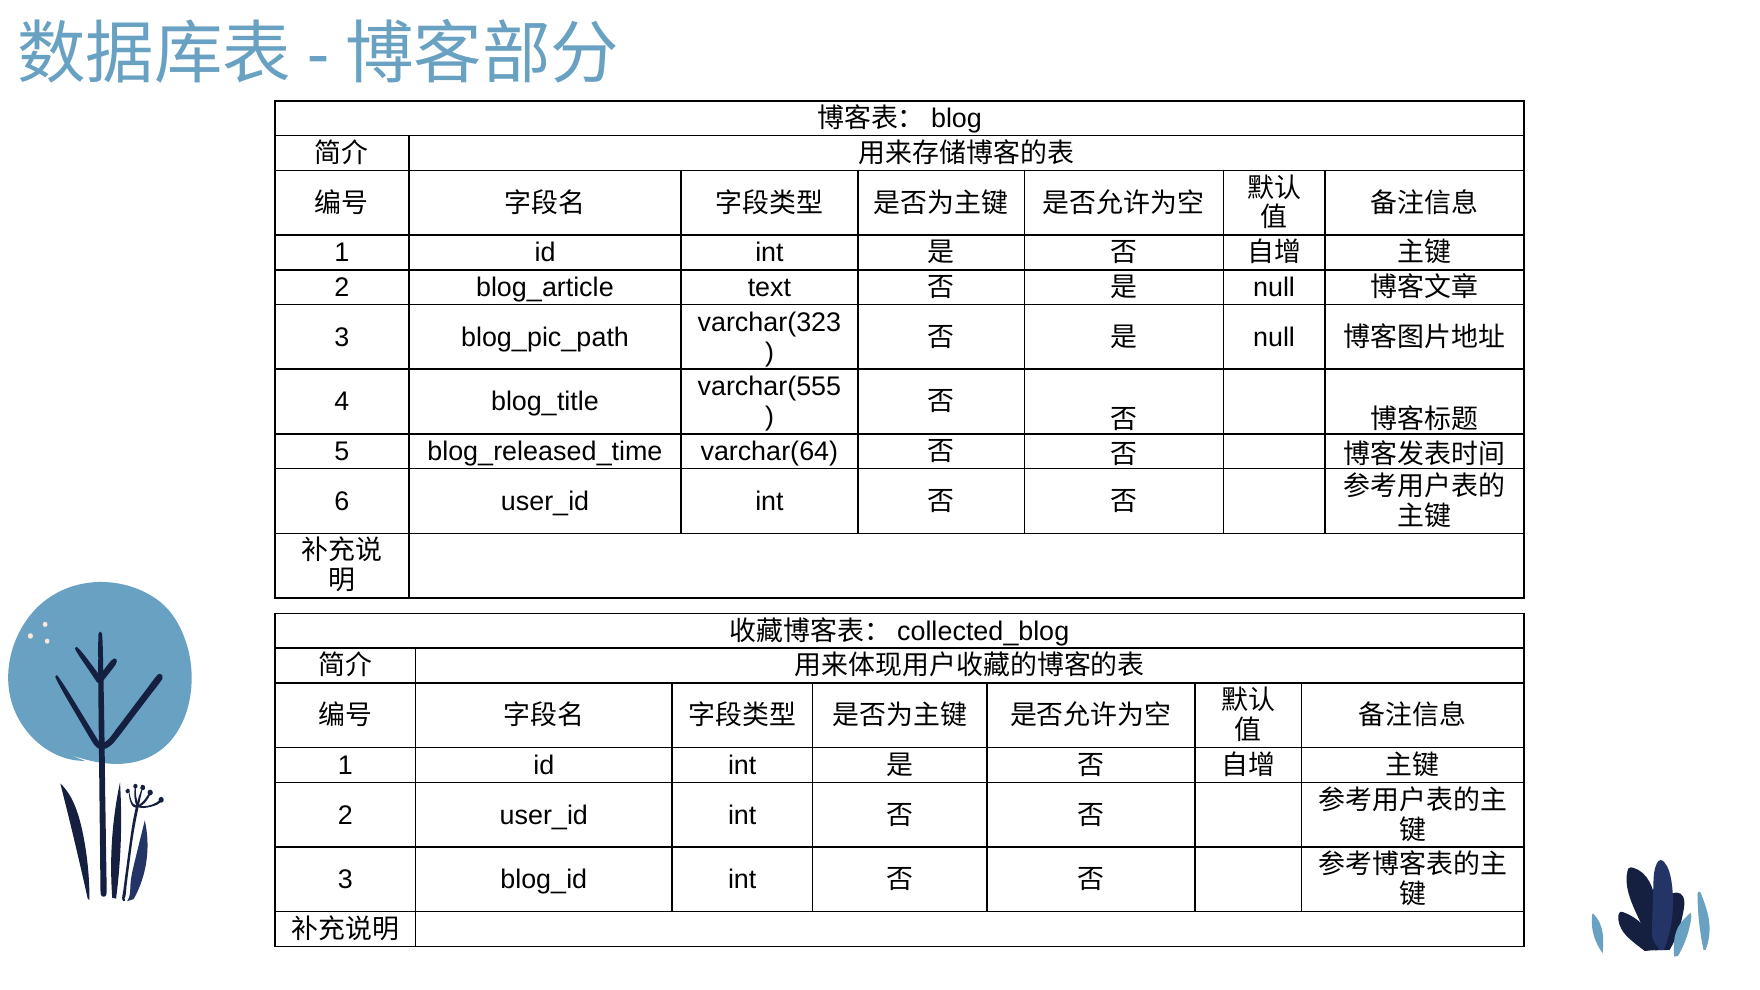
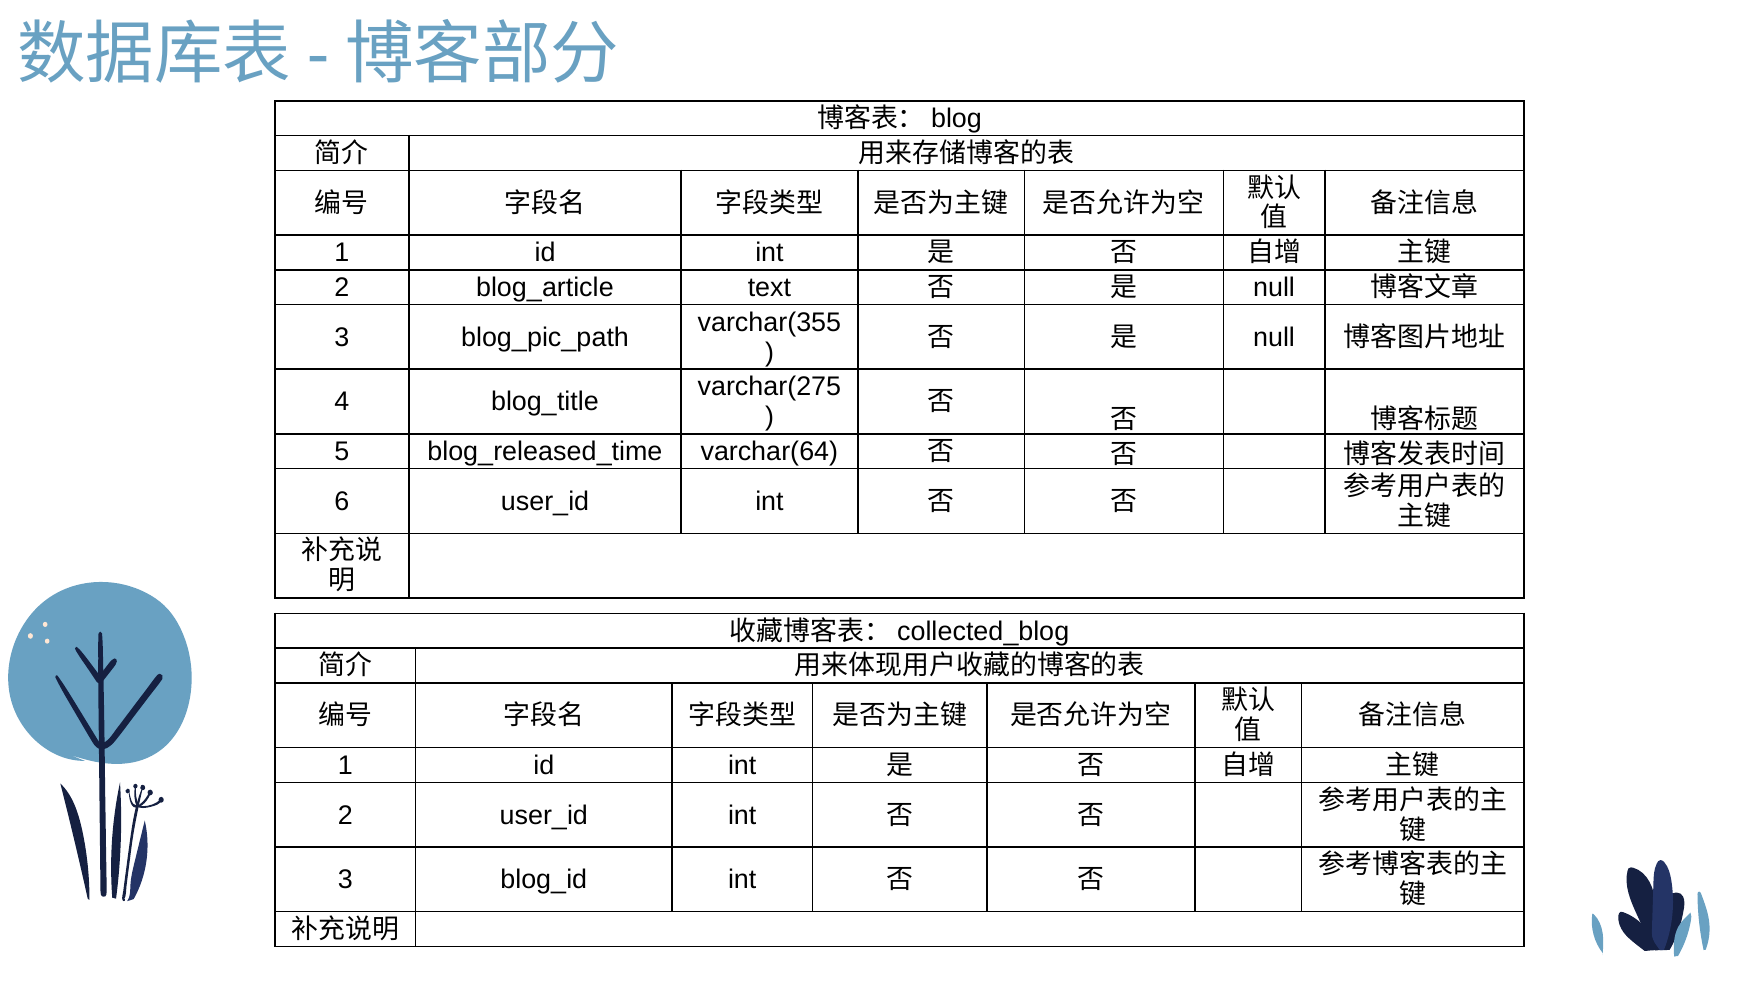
varchar(323: varchar(323 -> varchar(355
varchar(555: varchar(555 -> varchar(275
